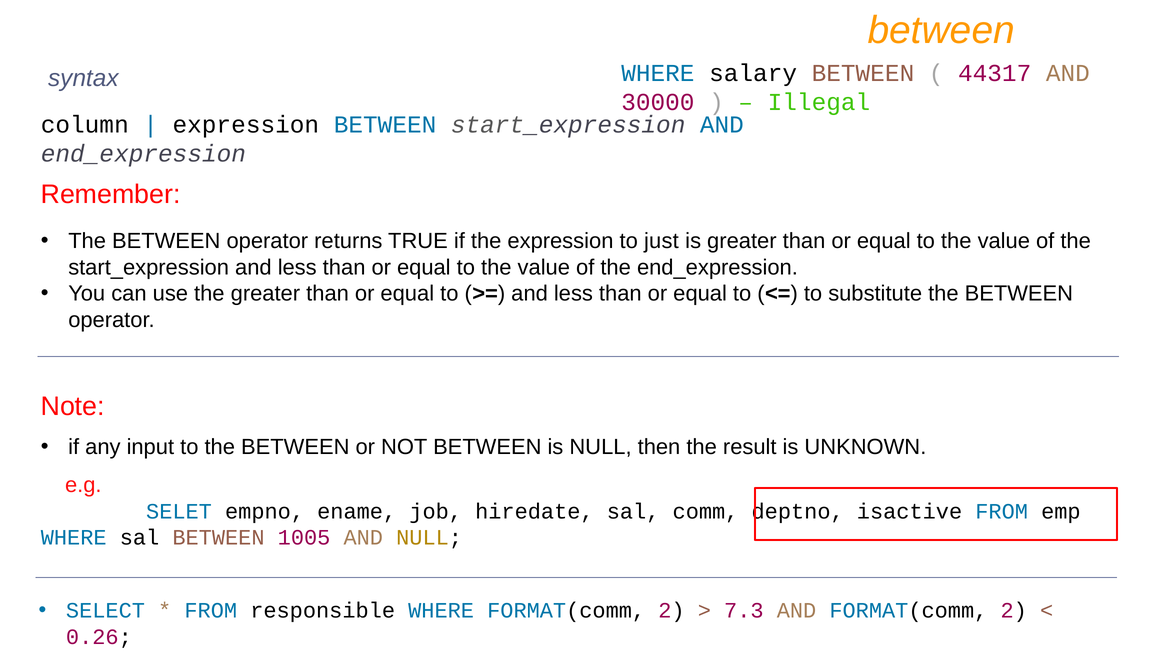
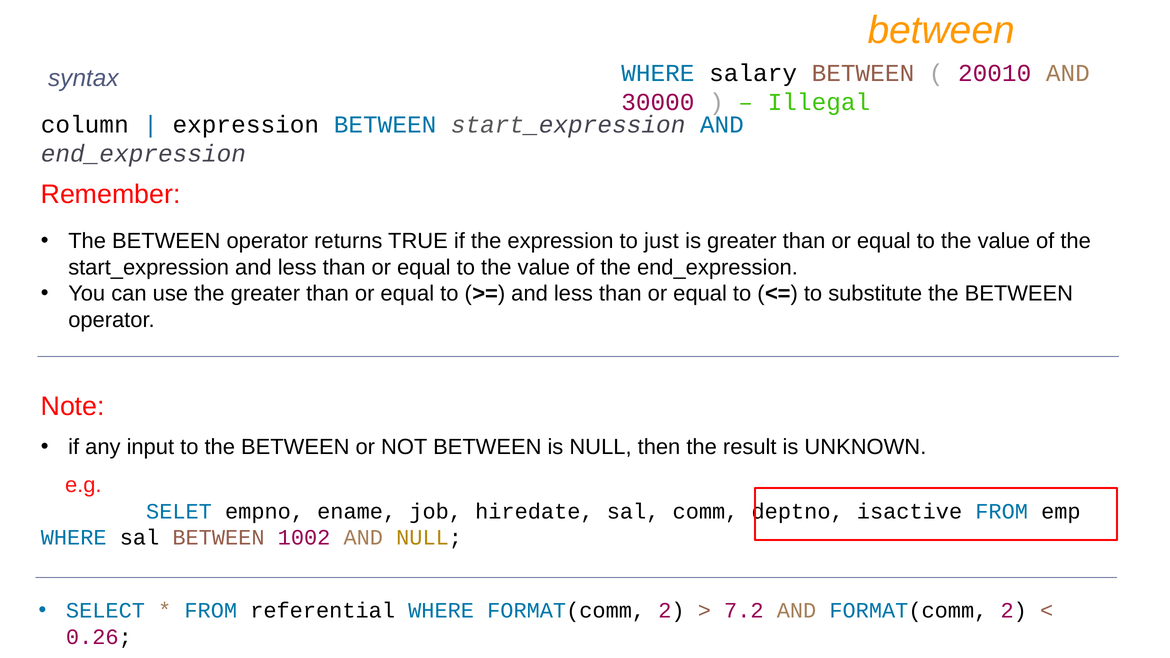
44317: 44317 -> 20010
1005: 1005 -> 1002
responsible: responsible -> referential
7.3: 7.3 -> 7.2
